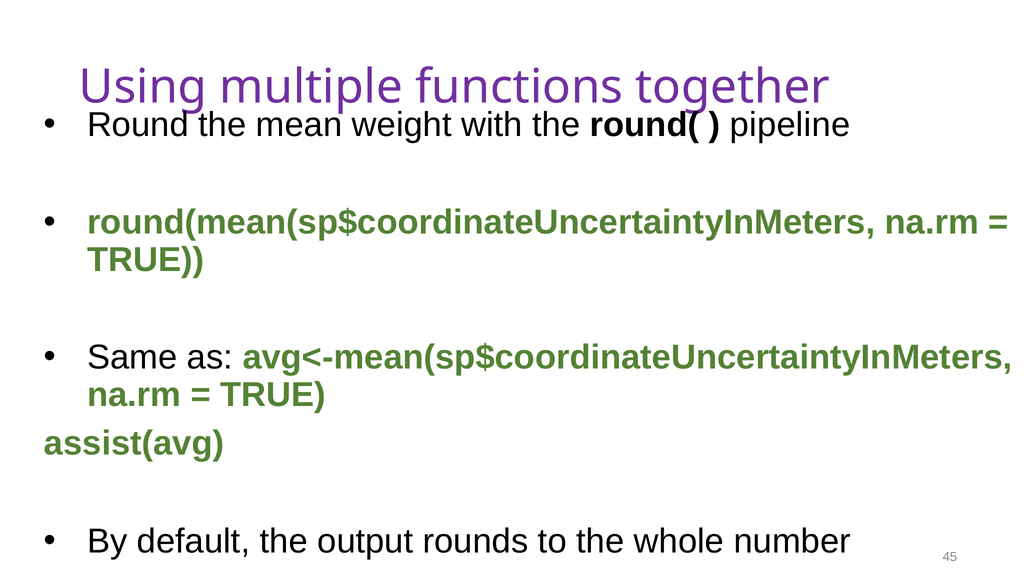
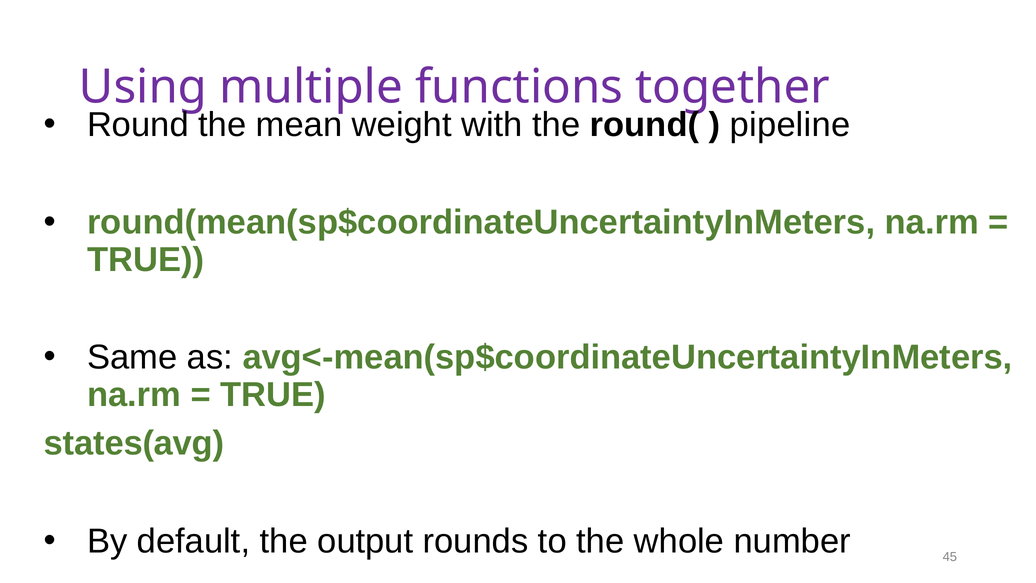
assist(avg: assist(avg -> states(avg
